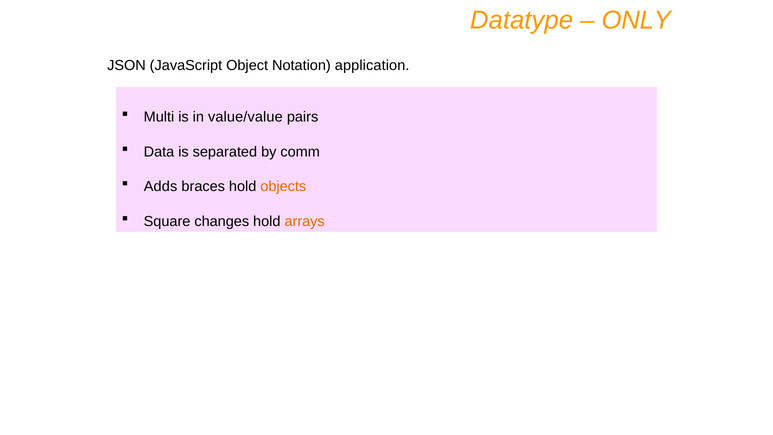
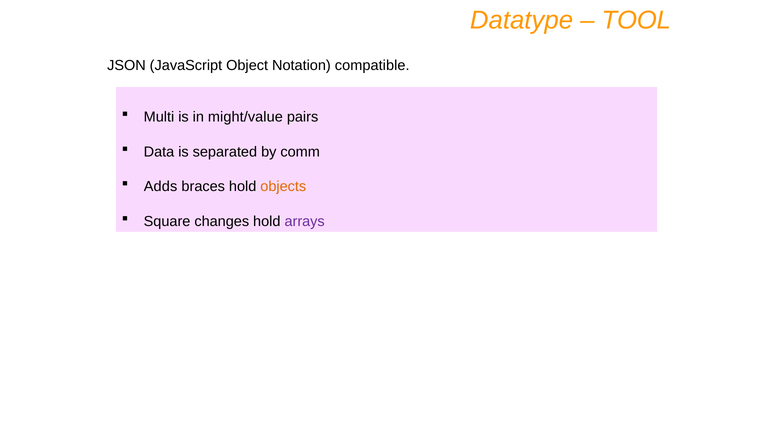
ONLY: ONLY -> TOOL
application: application -> compatible
value/value: value/value -> might/value
arrays colour: orange -> purple
